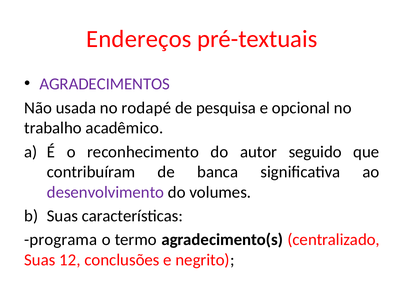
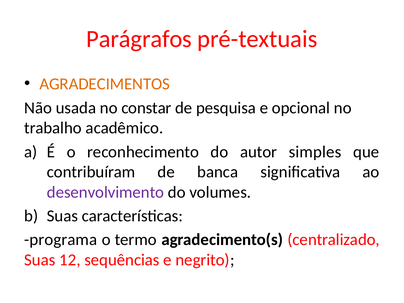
Endereços: Endereços -> Parágrafos
AGRADECIMENTOS colour: purple -> orange
rodapé: rodapé -> constar
seguido: seguido -> simples
conclusões: conclusões -> sequências
